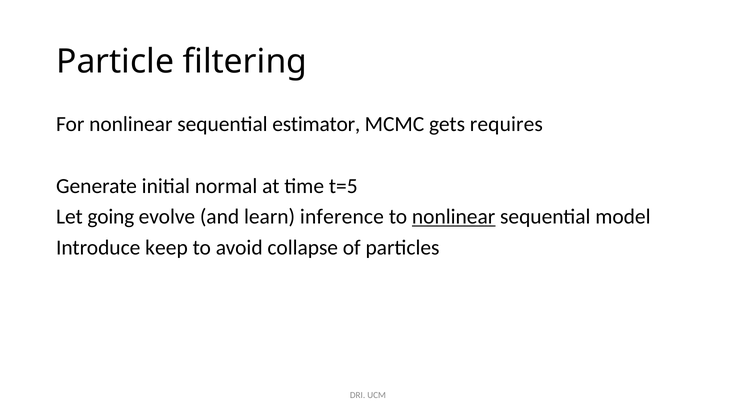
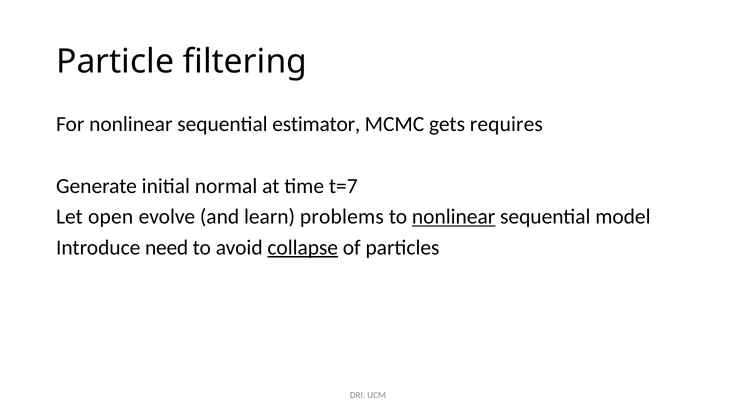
t=5: t=5 -> t=7
going: going -> open
inference: inference -> problems
keep: keep -> need
collapse underline: none -> present
